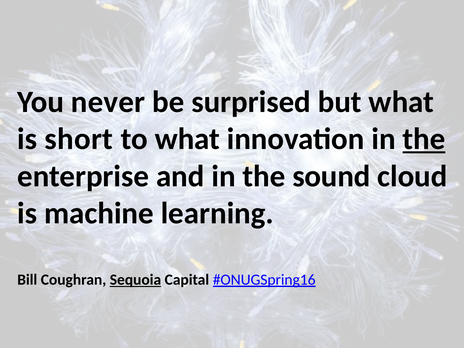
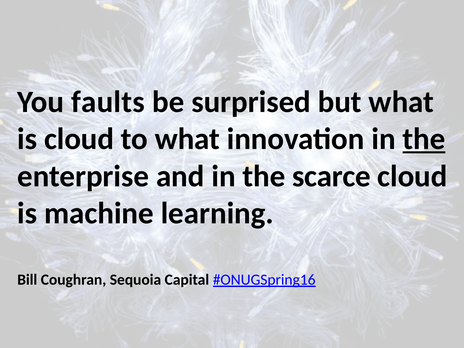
never: never -> faults
is short: short -> cloud
sound: sound -> scarce
Sequoia underline: present -> none
